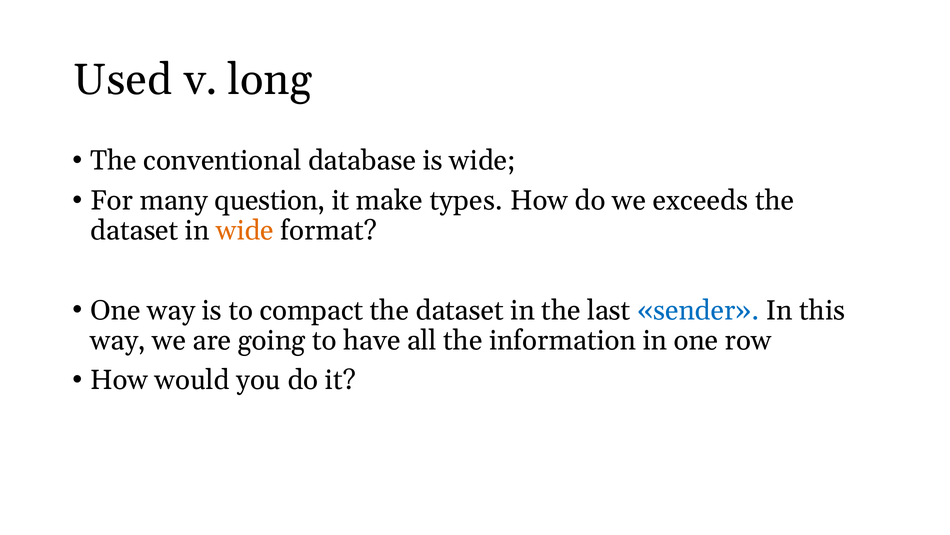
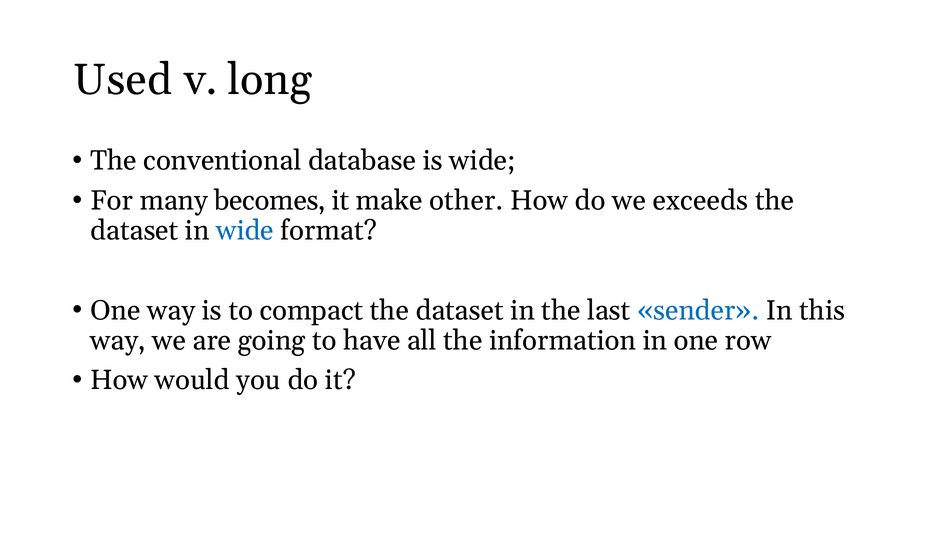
question: question -> becomes
types: types -> other
wide at (245, 230) colour: orange -> blue
